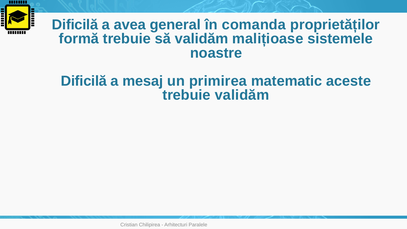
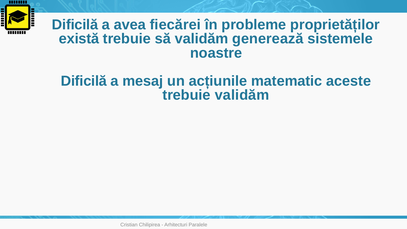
general: general -> fiecărei
comanda: comanda -> probleme
formă: formă -> există
malițioase: malițioase -> generează
primirea: primirea -> acțiunile
